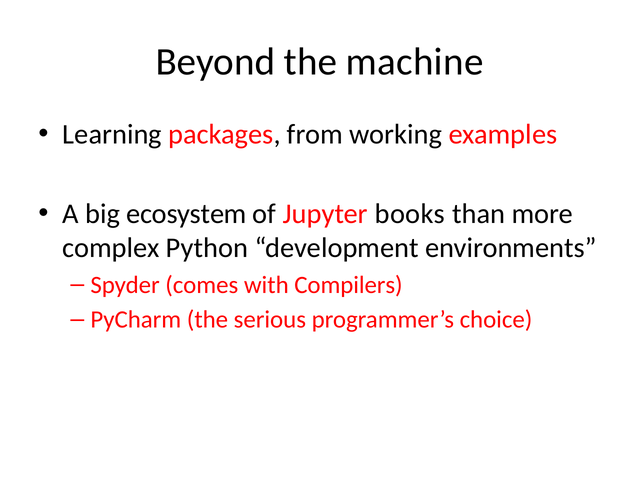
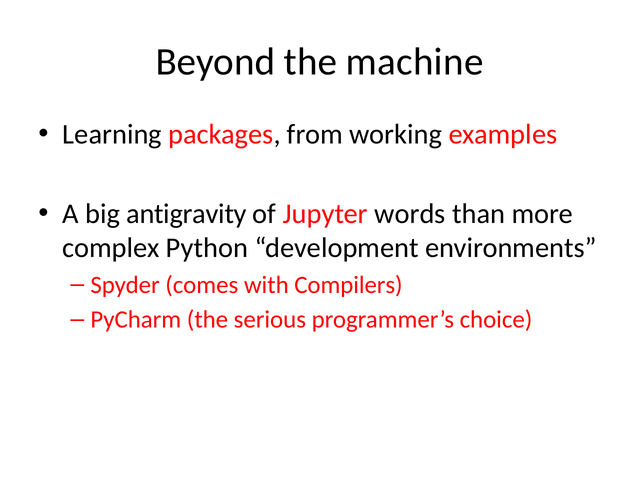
ecosystem: ecosystem -> antigravity
books: books -> words
